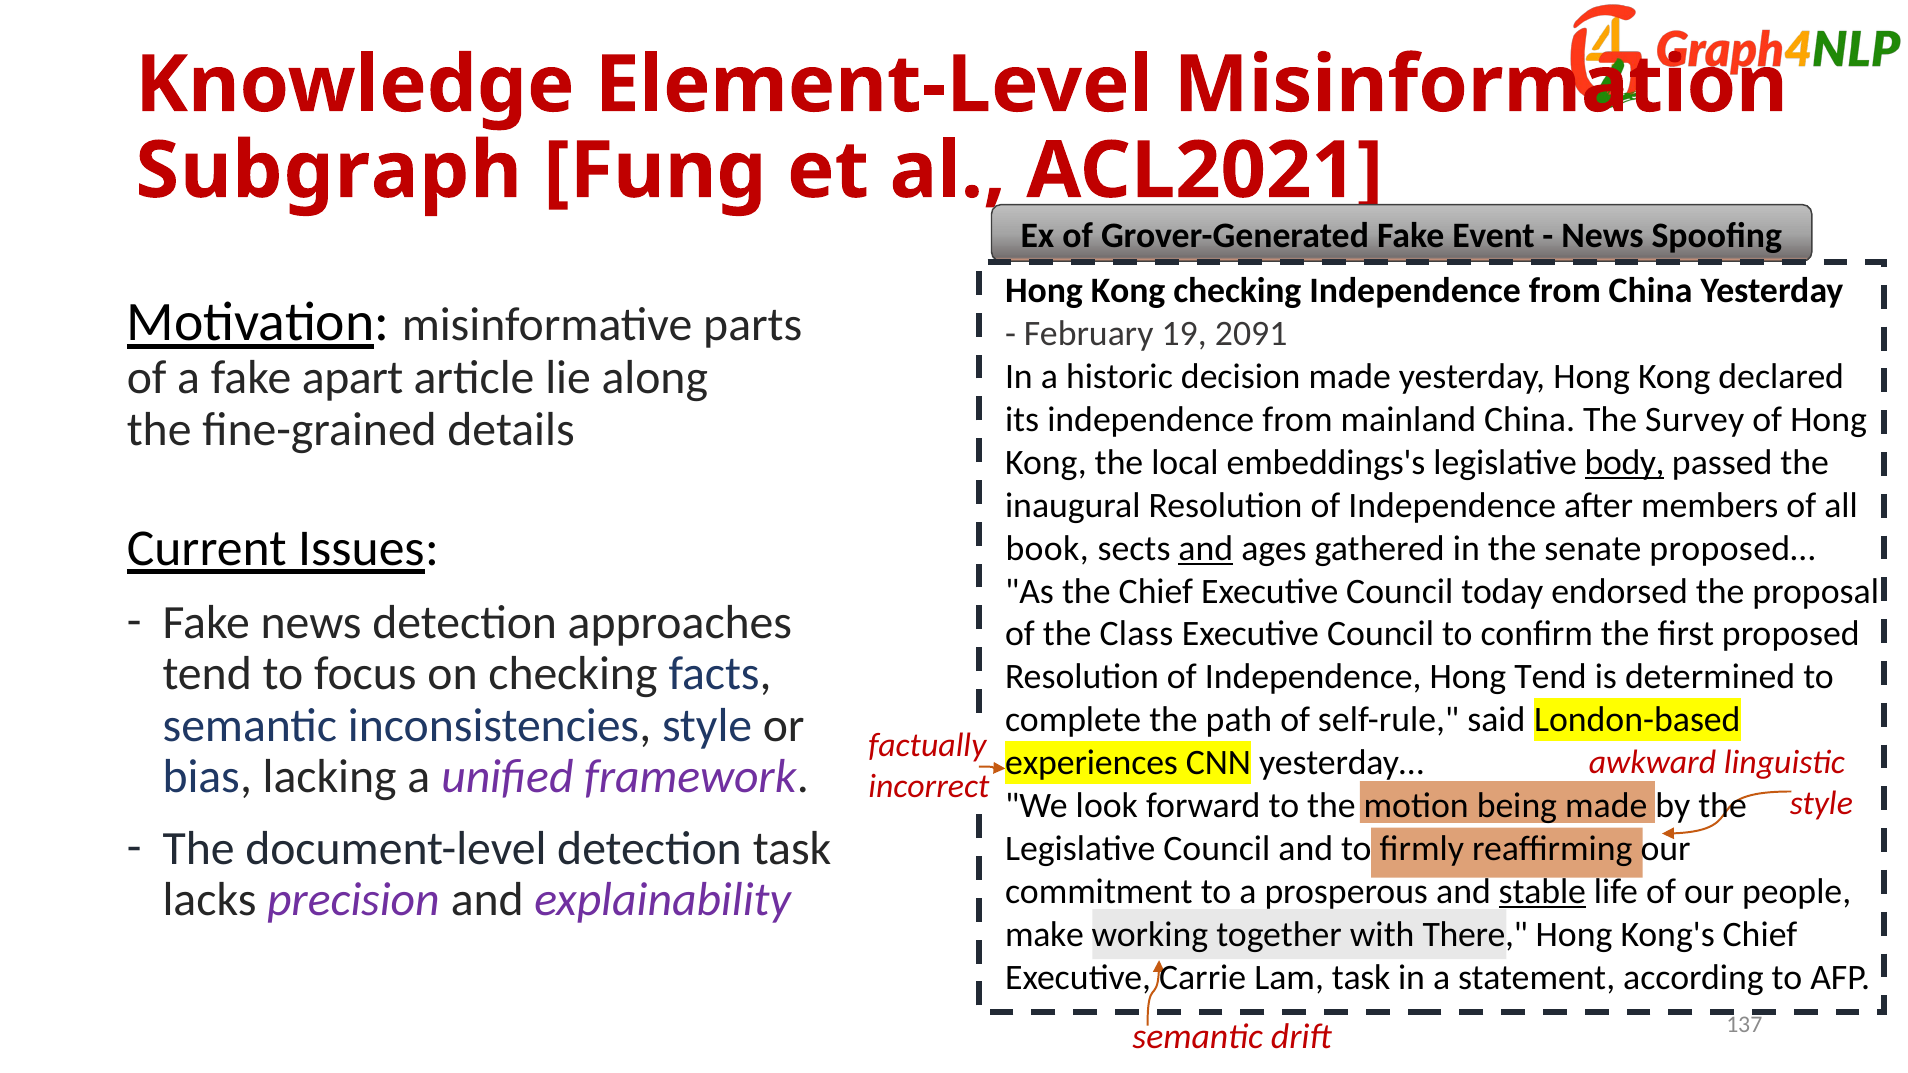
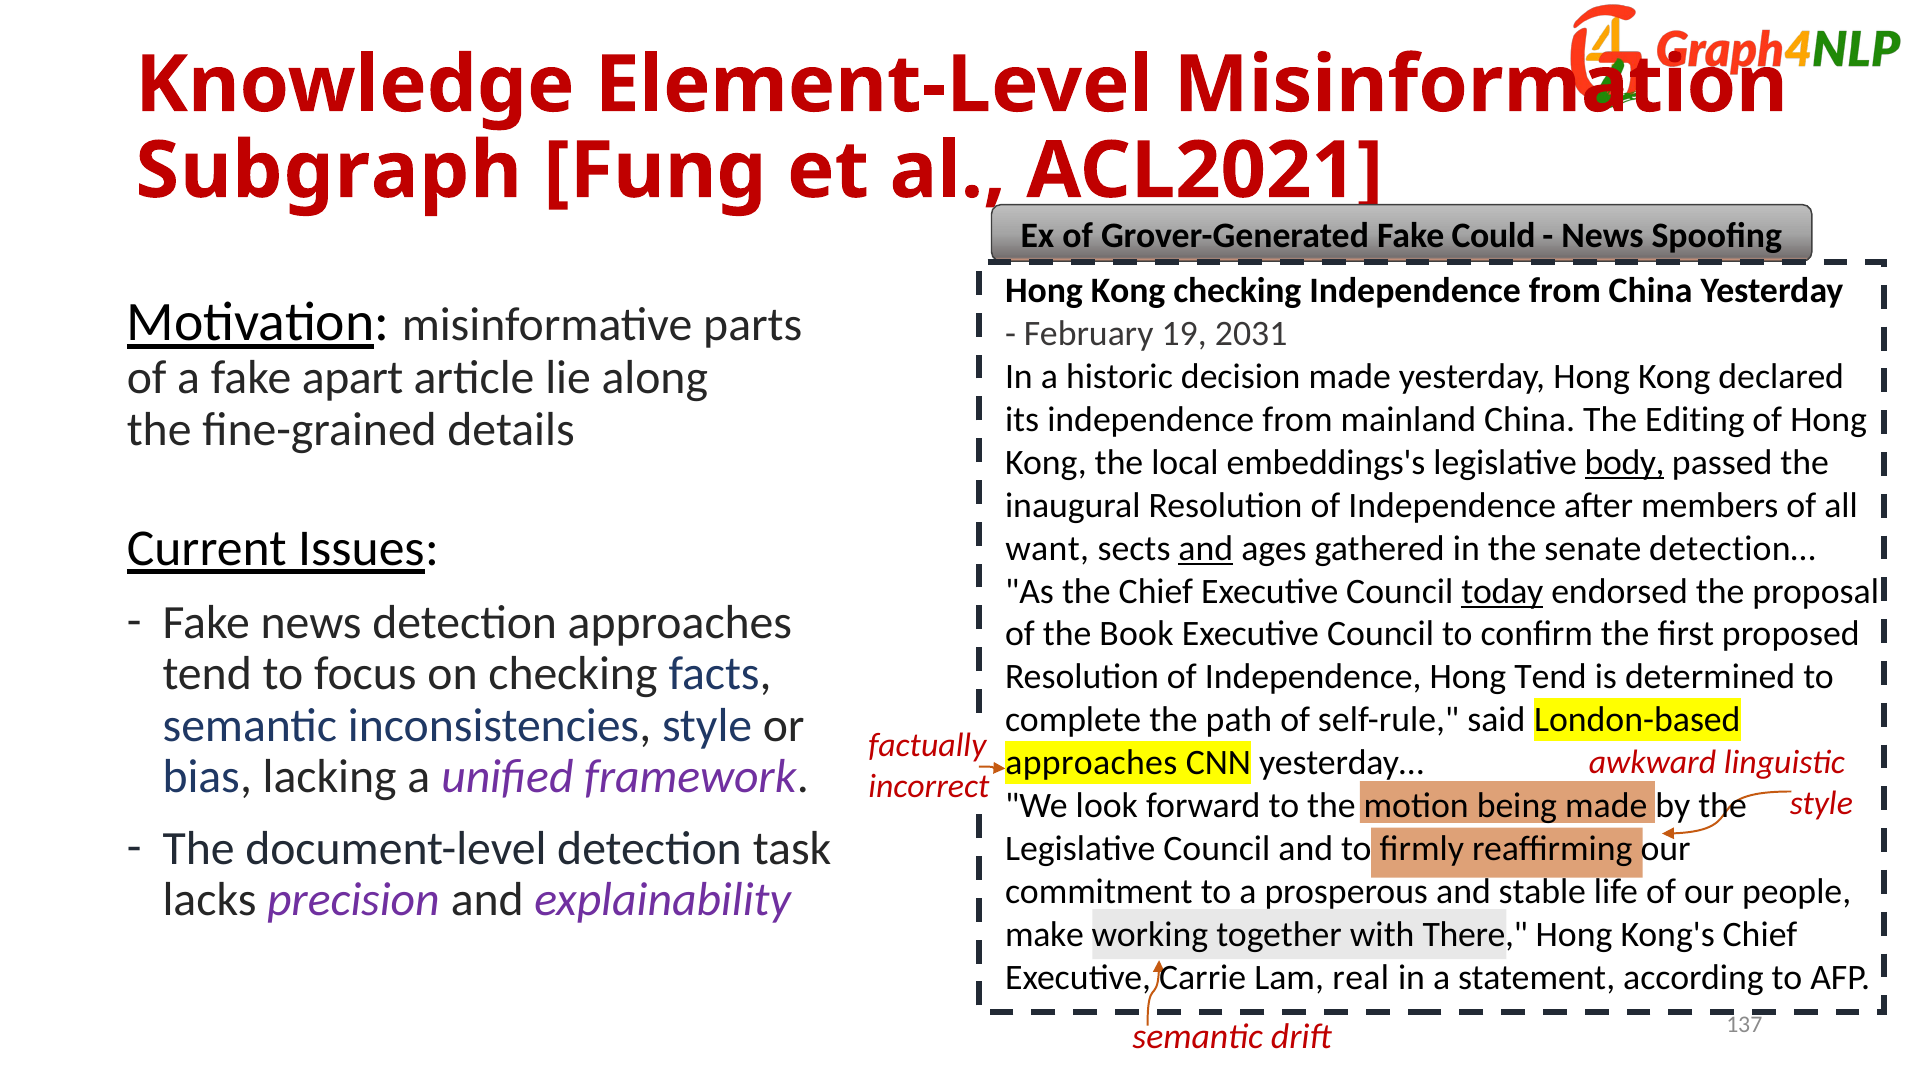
Event: Event -> Could
2091: 2091 -> 2031
Survey: Survey -> Editing
book: book -> want
proposed…: proposed… -> detection…
today underline: none -> present
Class: Class -> Book
experiences at (1092, 763): experiences -> approaches
stable underline: present -> none
Lam task: task -> real
